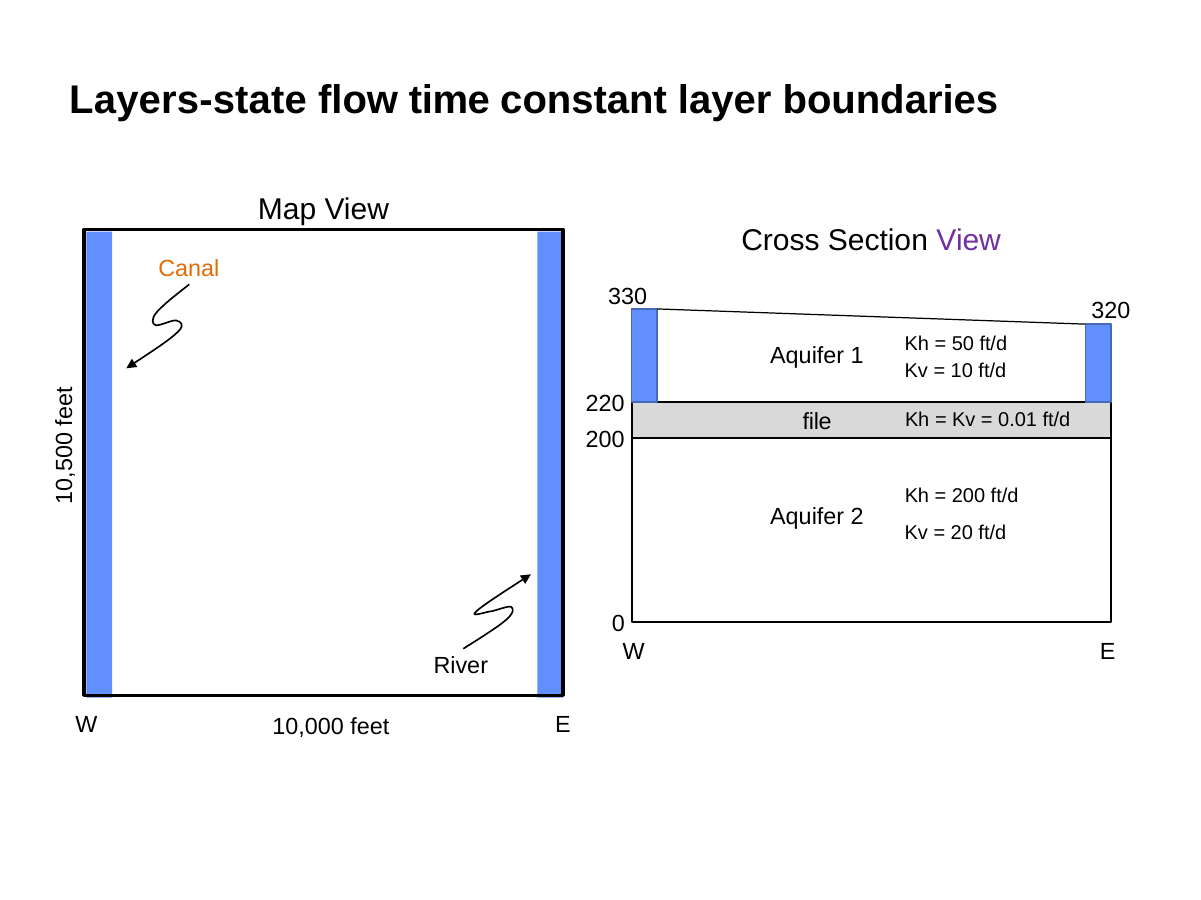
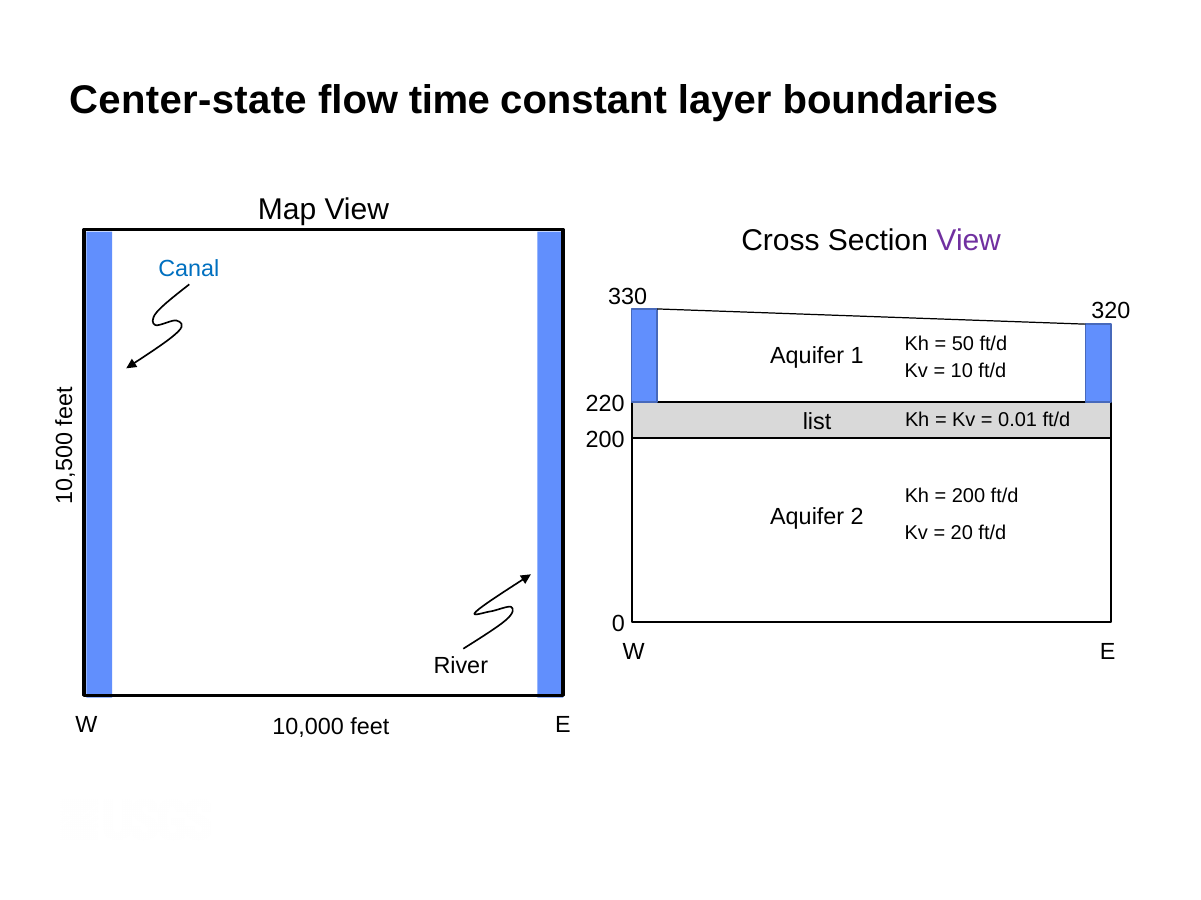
Layers-state: Layers-state -> Center-state
Canal colour: orange -> blue
file: file -> list
